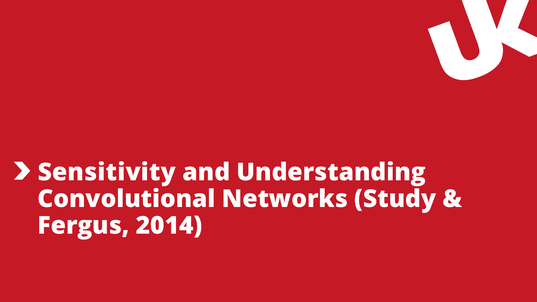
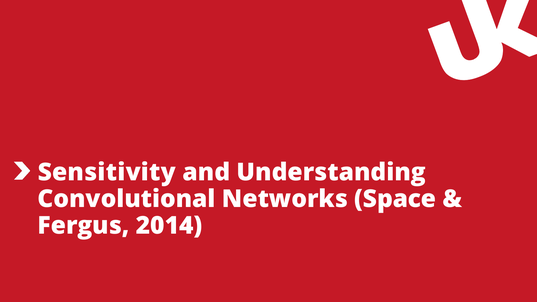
Study: Study -> Space
